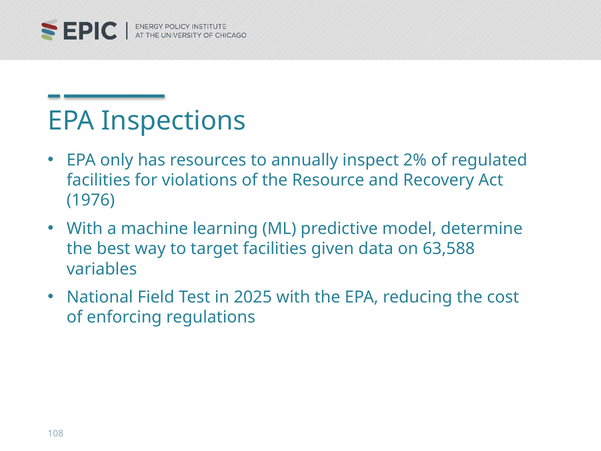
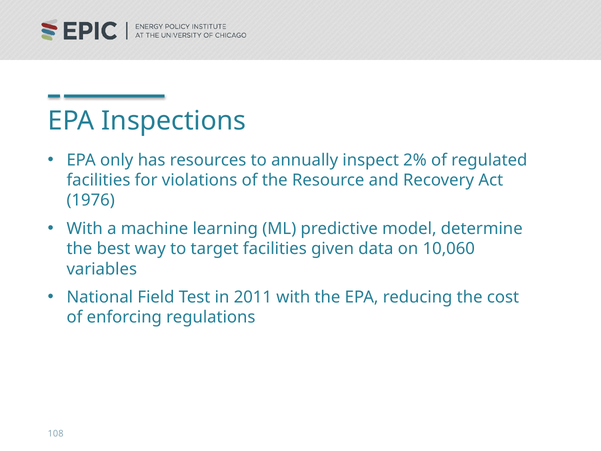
63,588: 63,588 -> 10,060
2025: 2025 -> 2011
